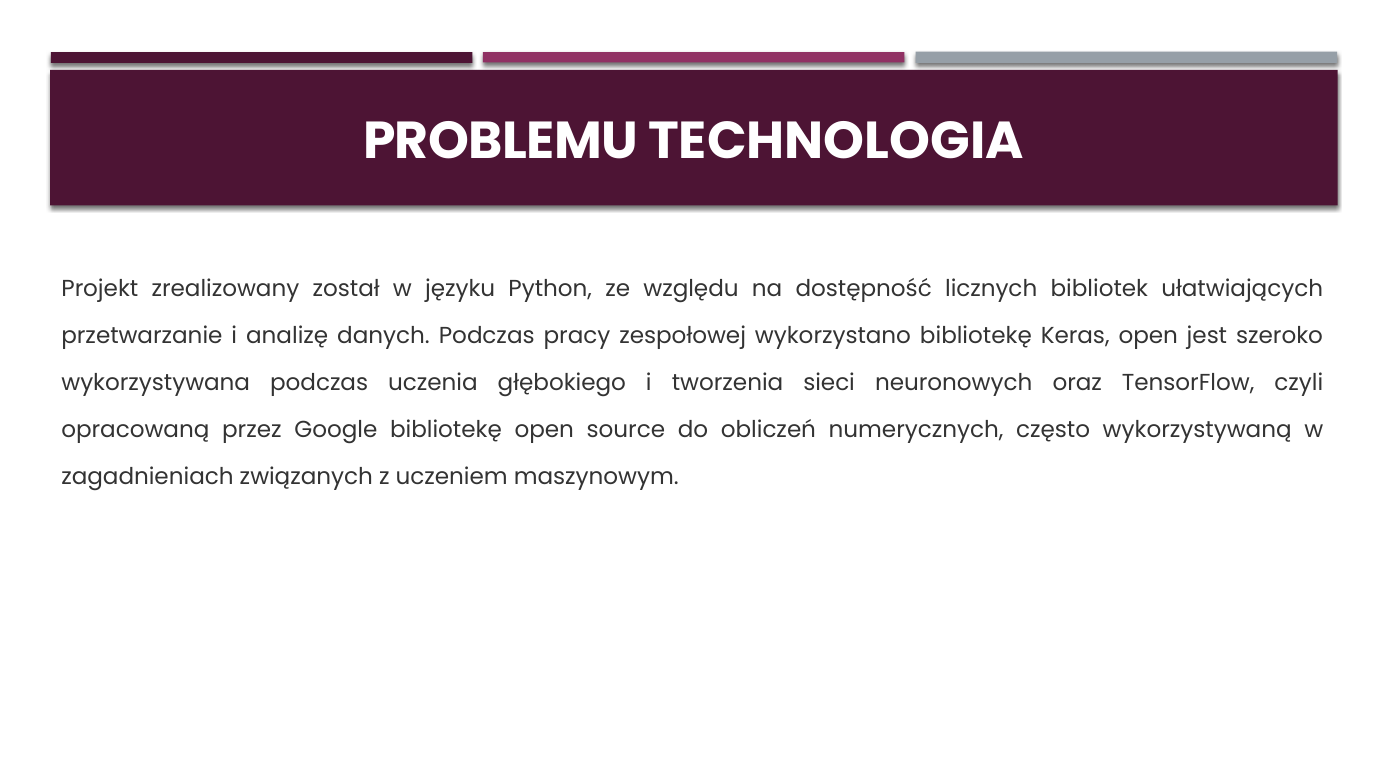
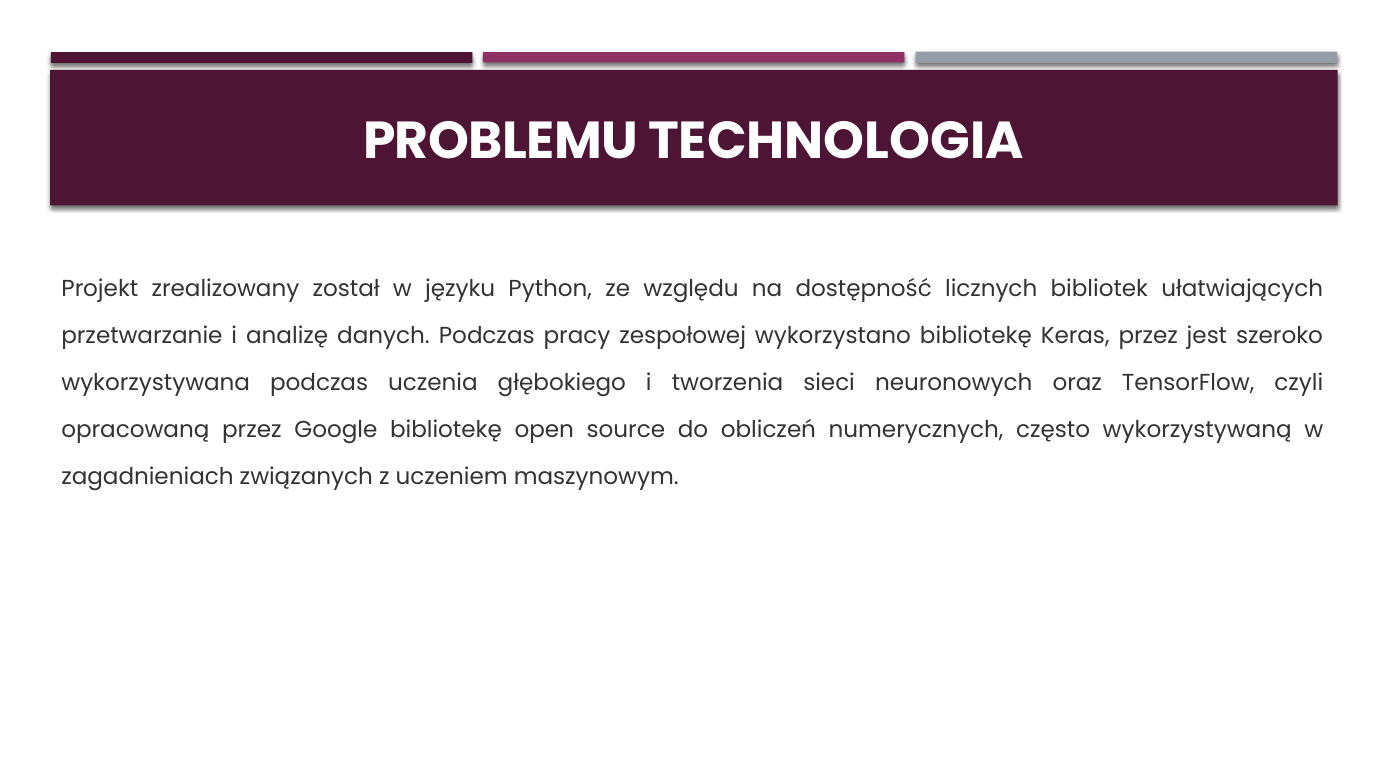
Keras open: open -> przez
